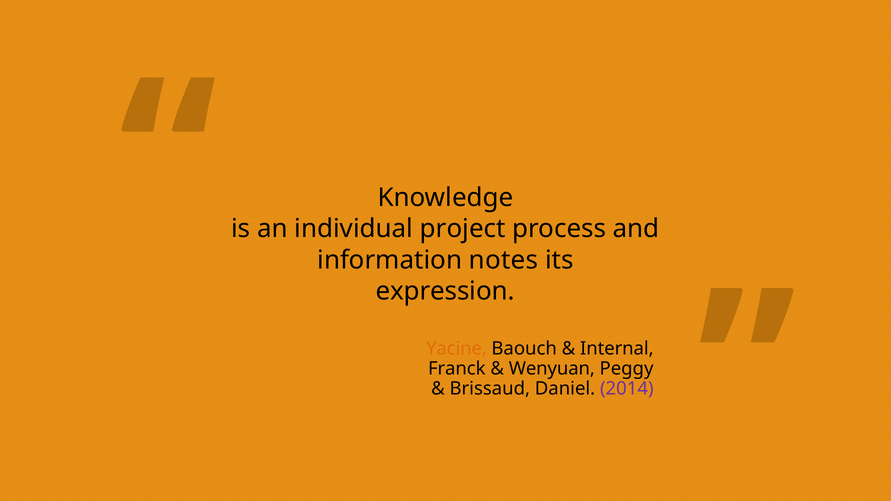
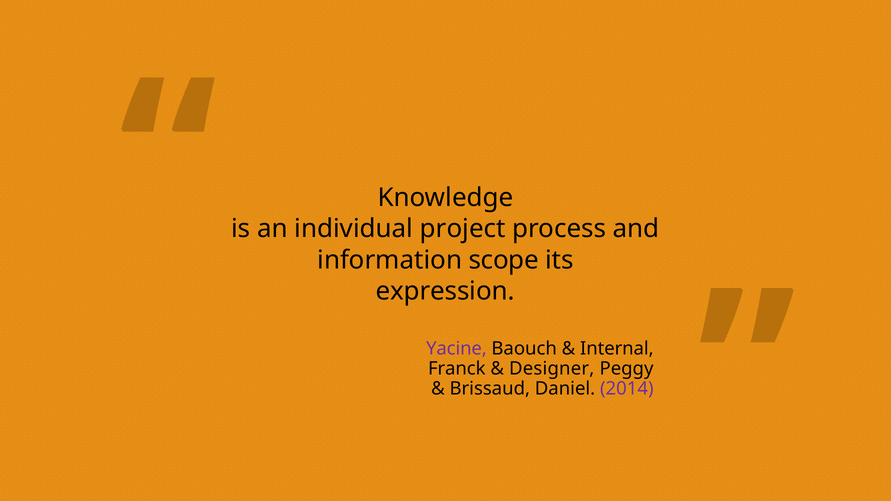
notes: notes -> scope
Yacine colour: orange -> purple
Wenyuan: Wenyuan -> Designer
